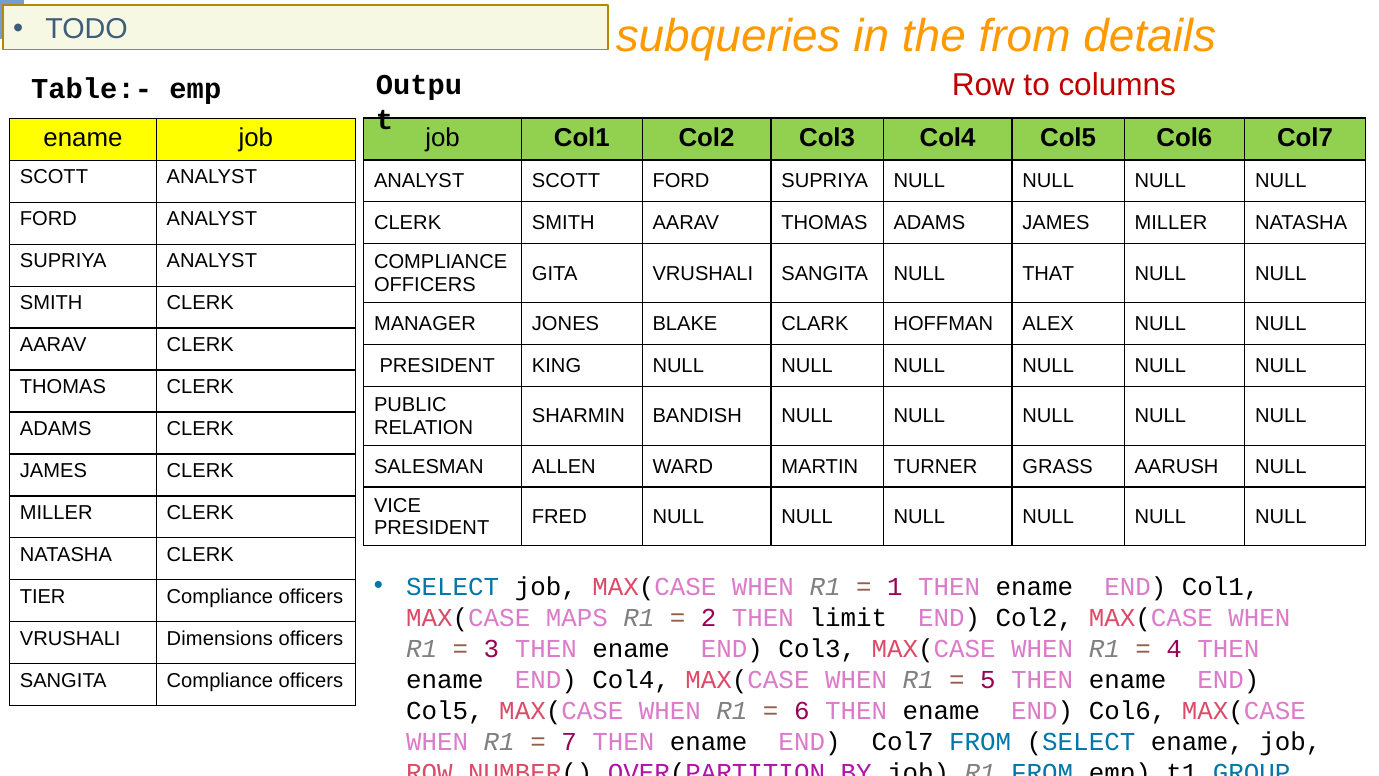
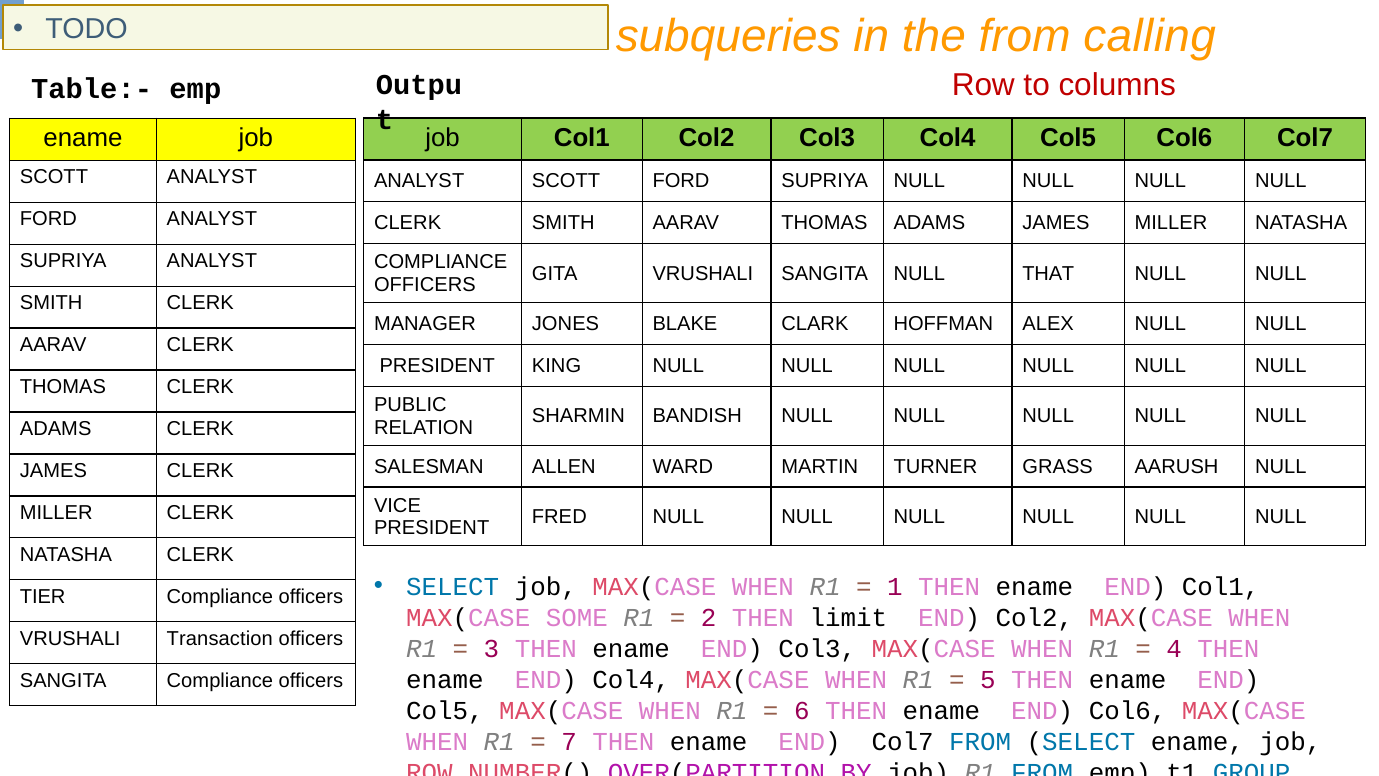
details: details -> calling
MAPS: MAPS -> SOME
Dimensions: Dimensions -> Transaction
